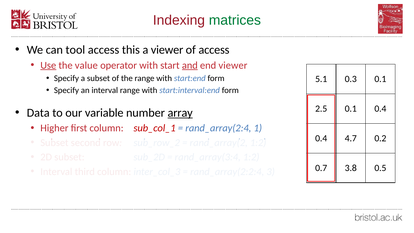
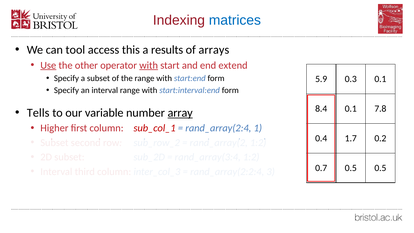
matrices colour: green -> blue
a viewer: viewer -> results
of access: access -> arrays
value: value -> other
with at (149, 65) underline: none -> present
and underline: present -> none
end viewer: viewer -> extend
5.1: 5.1 -> 5.9
2.5: 2.5 -> 8.4
0.1 0.4: 0.4 -> 7.8
Data: Data -> Tells
4.7: 4.7 -> 1.7
0.7 3.8: 3.8 -> 0.5
